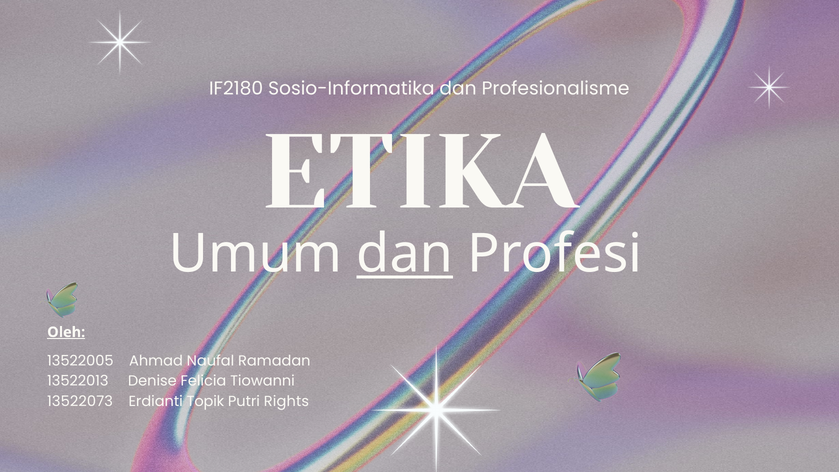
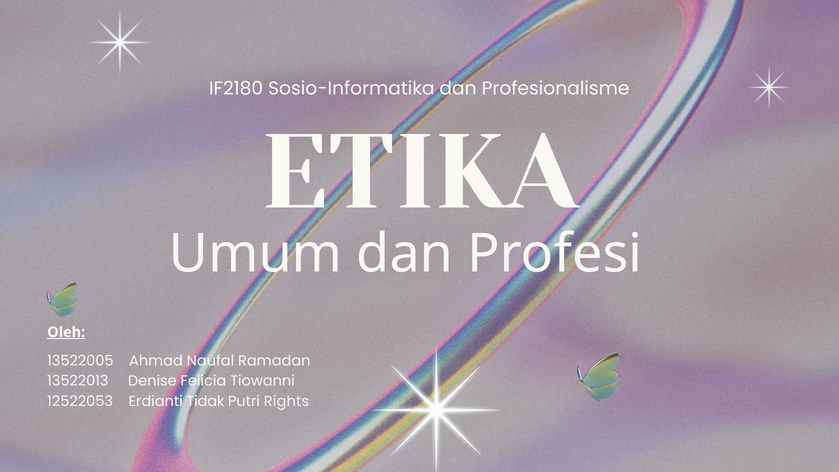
dan at (405, 254) underline: present -> none
13522073: 13522073 -> 12522053
Topik: Topik -> Tidak
